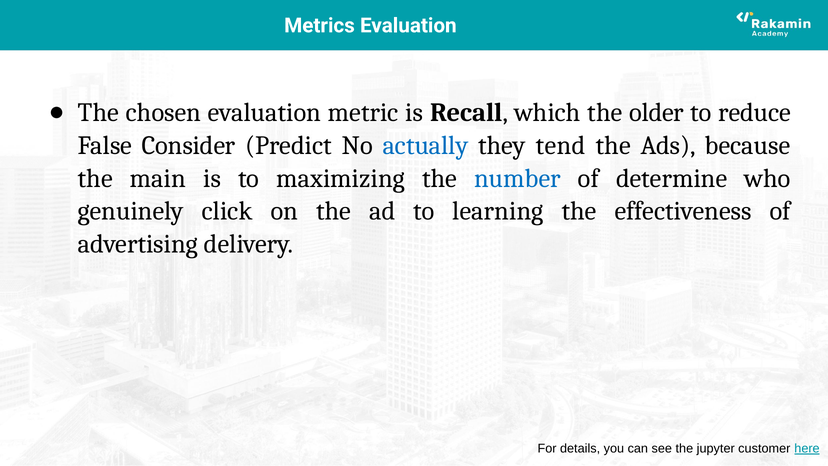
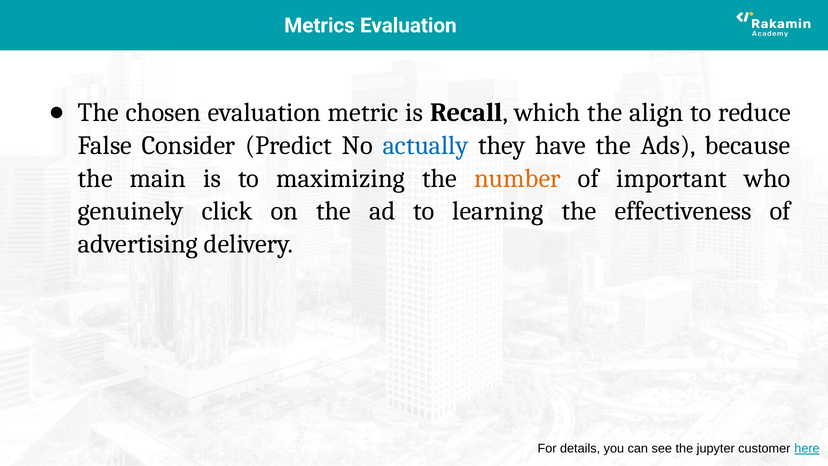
older: older -> align
tend: tend -> have
number colour: blue -> orange
determine: determine -> important
